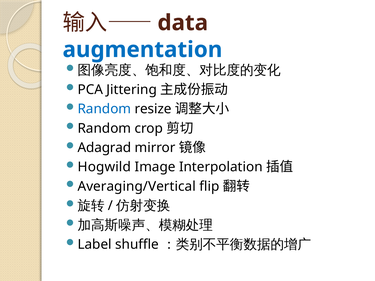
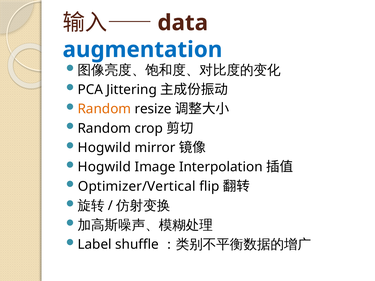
Random at (104, 109) colour: blue -> orange
Adagrad at (104, 148): Adagrad -> Hogwild
Averaging/Vertical: Averaging/Vertical -> Optimizer/Vertical
